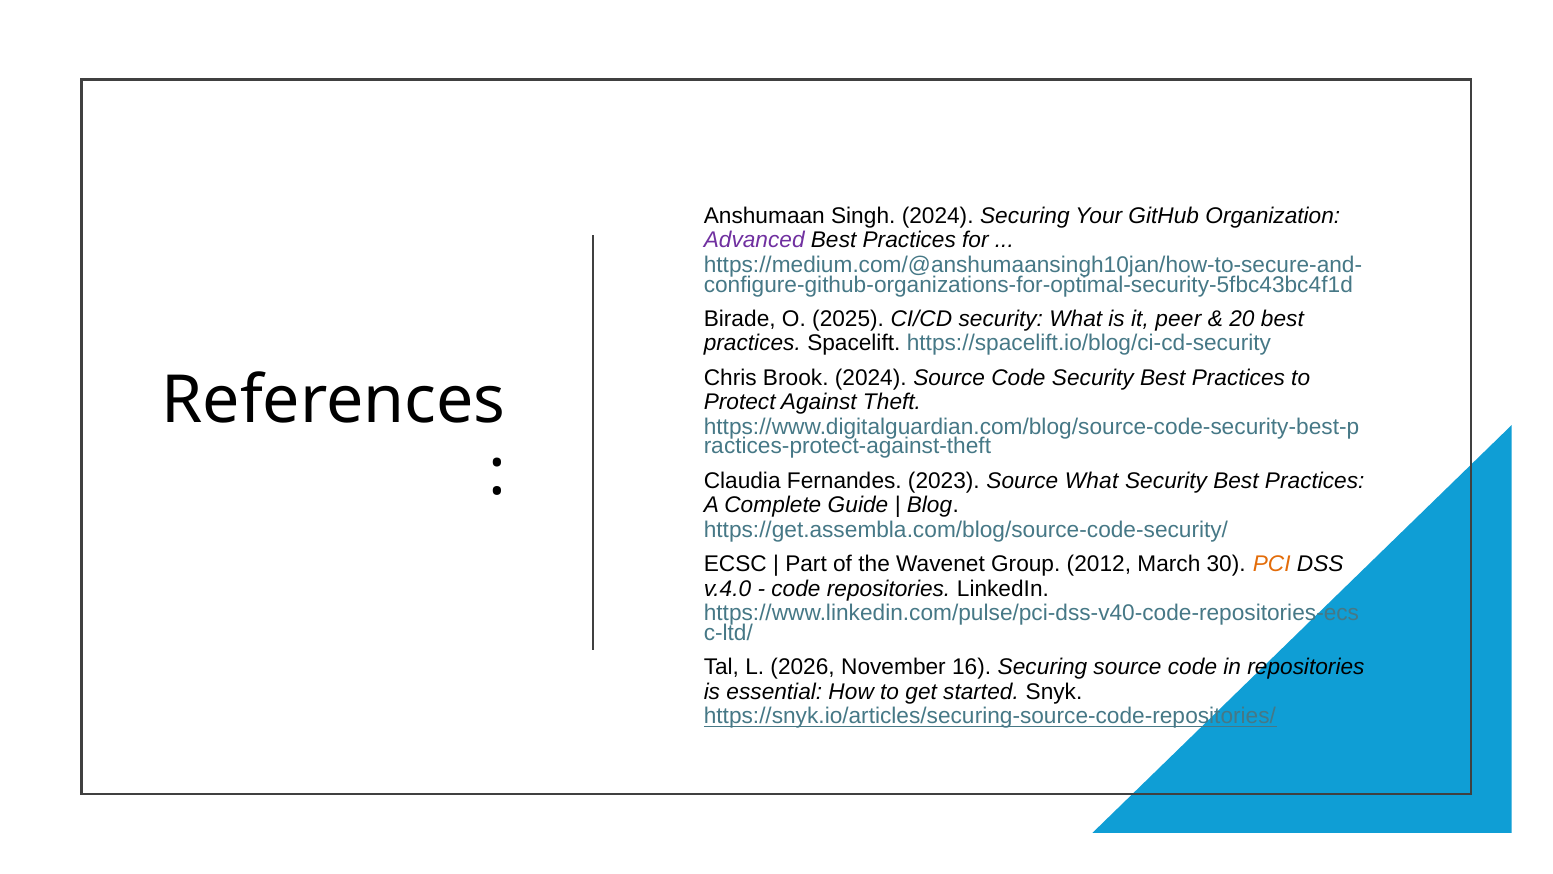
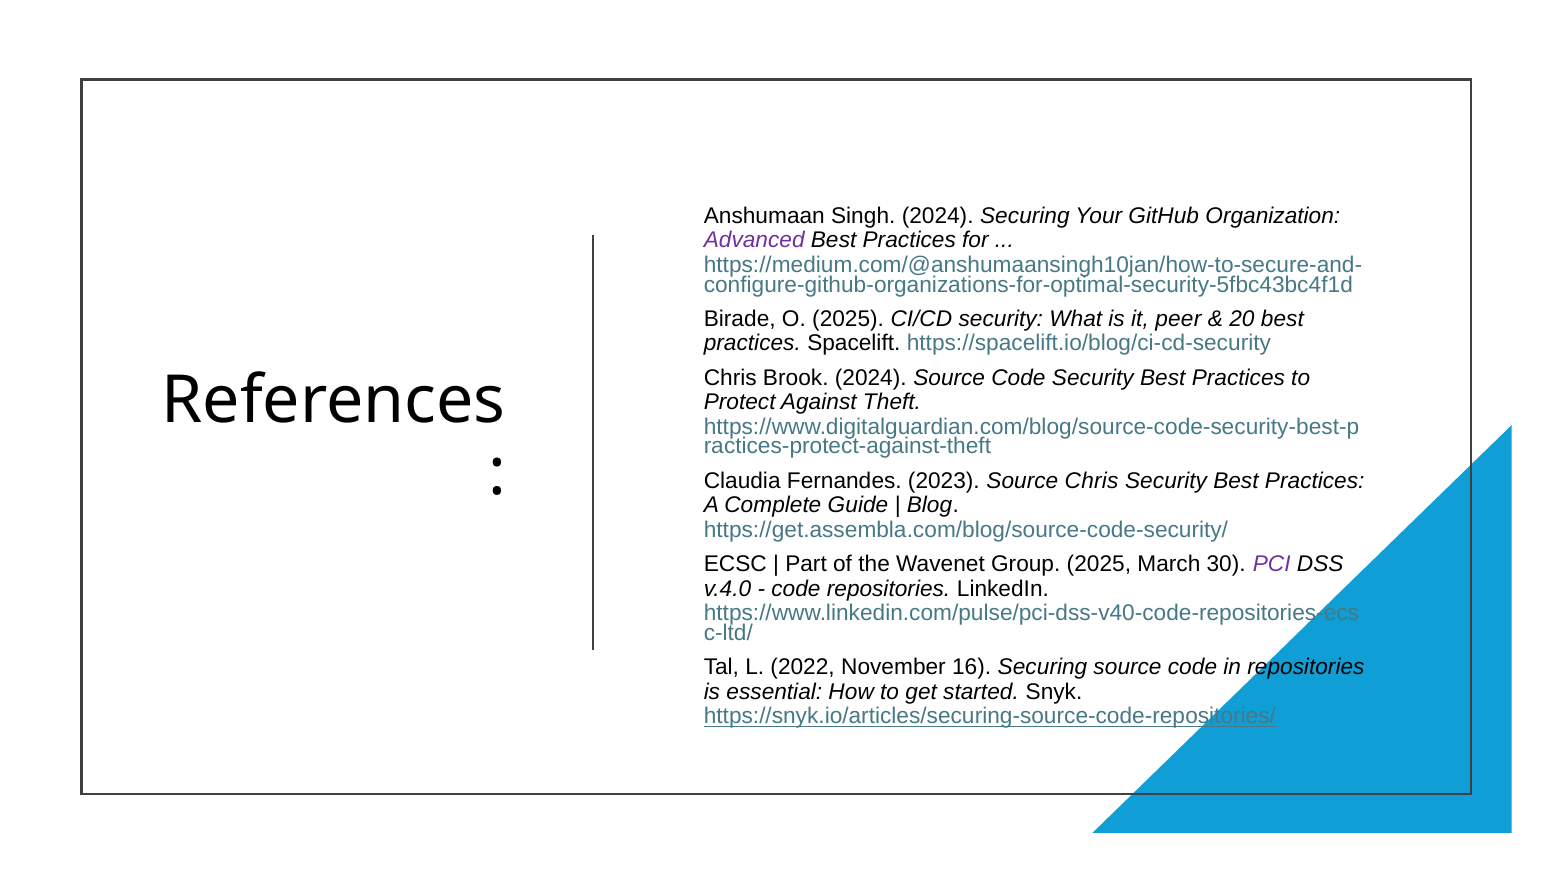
Source What: What -> Chris
Group 2012: 2012 -> 2025
PCI colour: orange -> purple
2026: 2026 -> 2022
